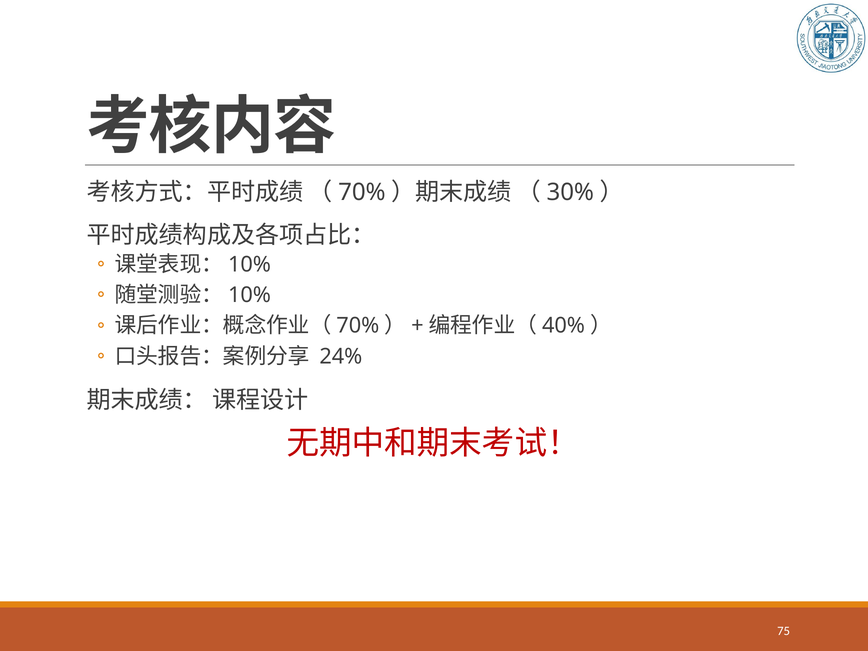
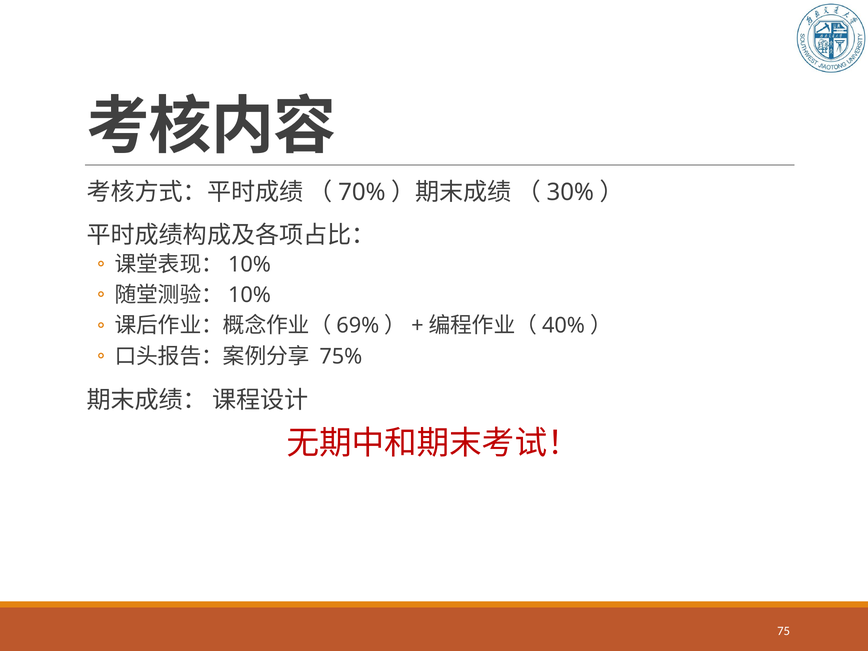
70% at (358, 326): 70% -> 69%
24%: 24% -> 75%
